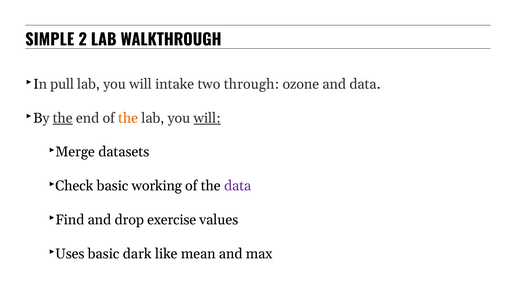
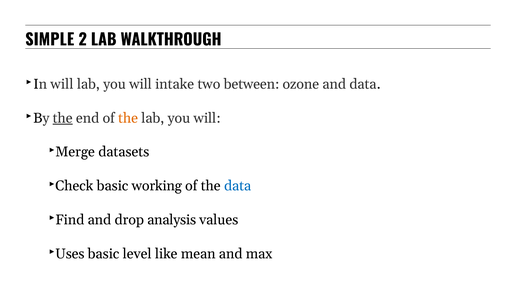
In pull: pull -> will
through: through -> between
will at (207, 118) underline: present -> none
data at (238, 186) colour: purple -> blue
exercise: exercise -> analysis
dark: dark -> level
